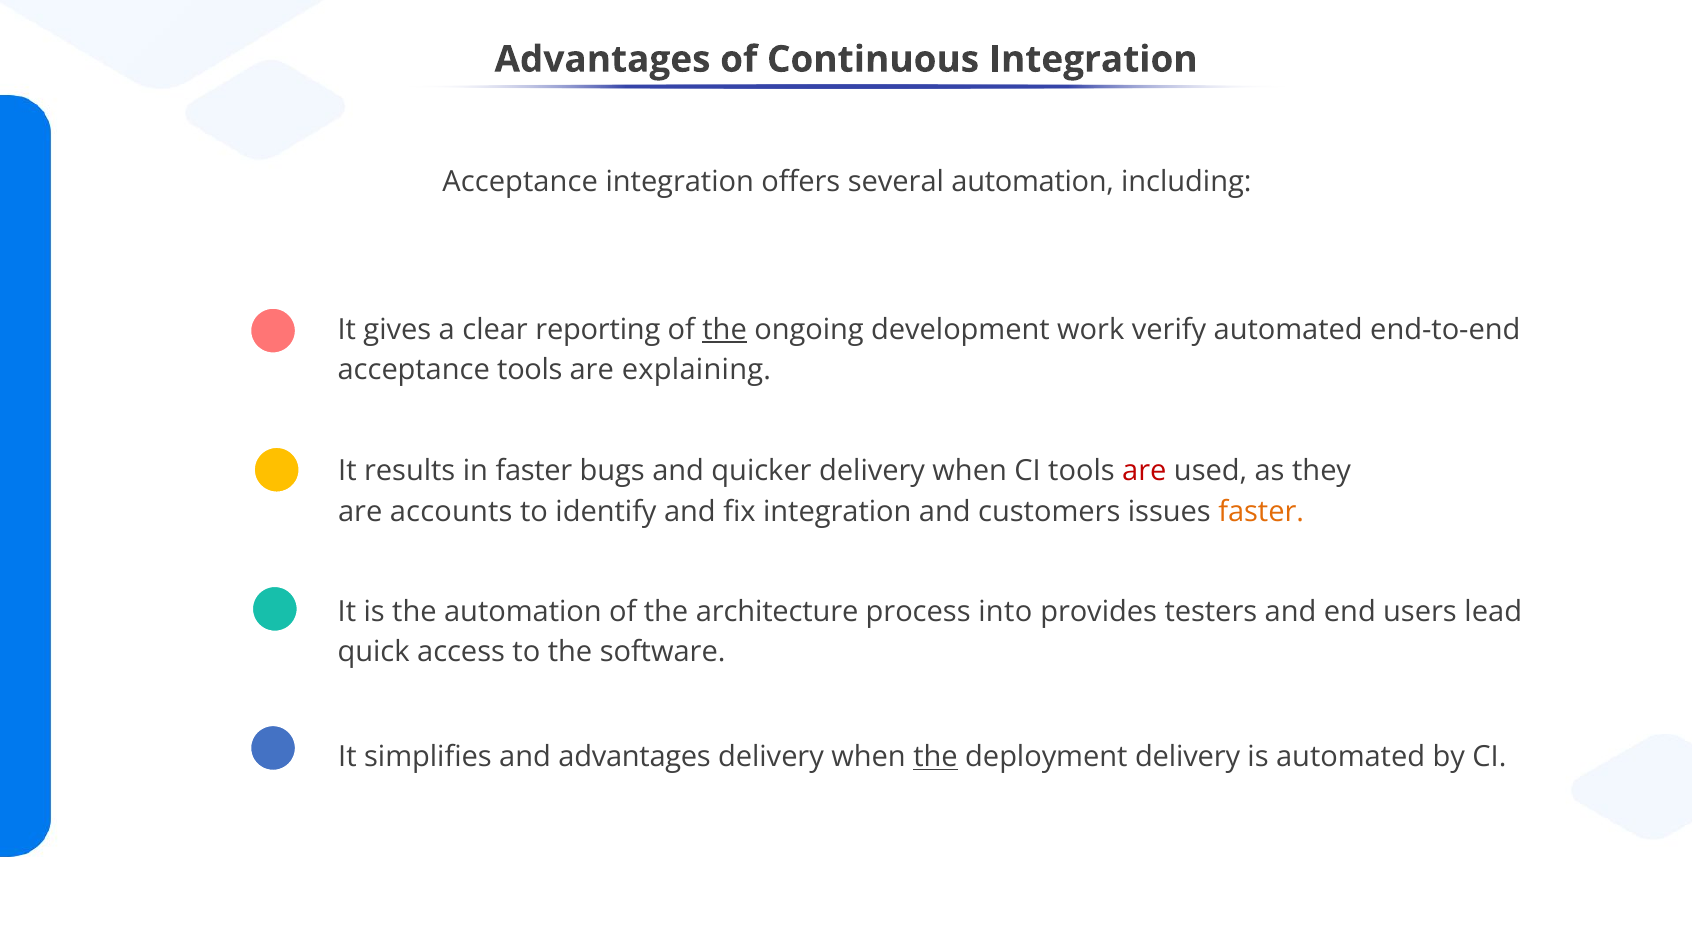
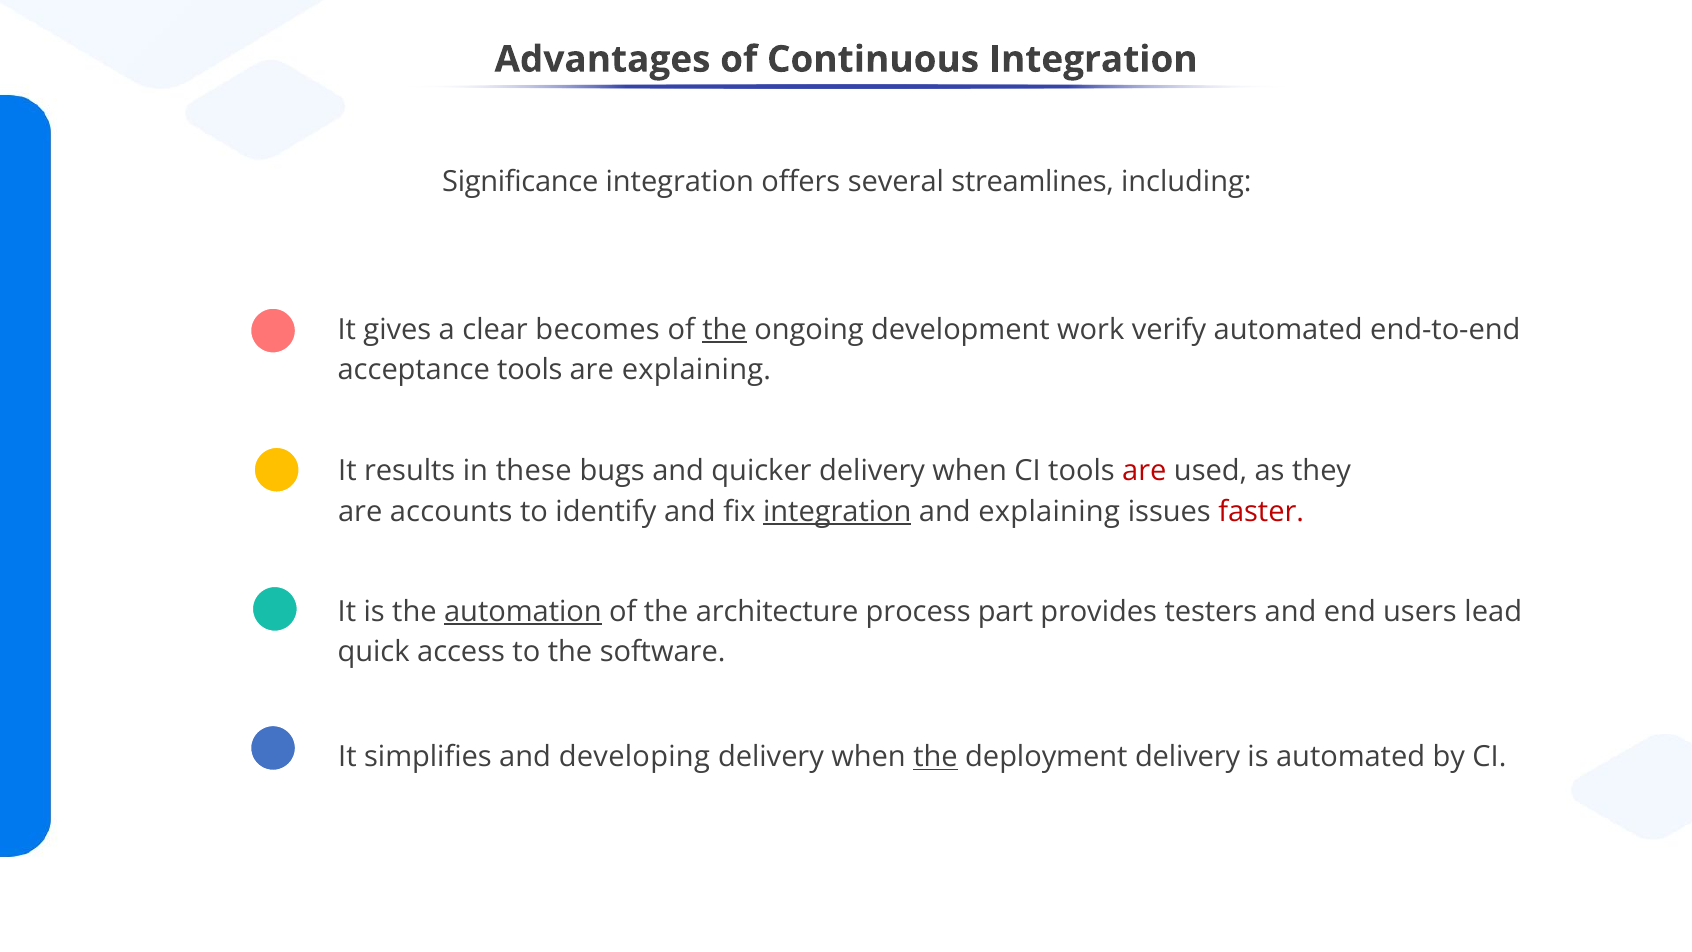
Acceptance at (520, 182): Acceptance -> Significance
several automation: automation -> streamlines
reporting: reporting -> becomes
in faster: faster -> these
integration at (837, 511) underline: none -> present
and customers: customers -> explaining
faster at (1261, 511) colour: orange -> red
automation at (523, 611) underline: none -> present
into: into -> part
and advantages: advantages -> developing
